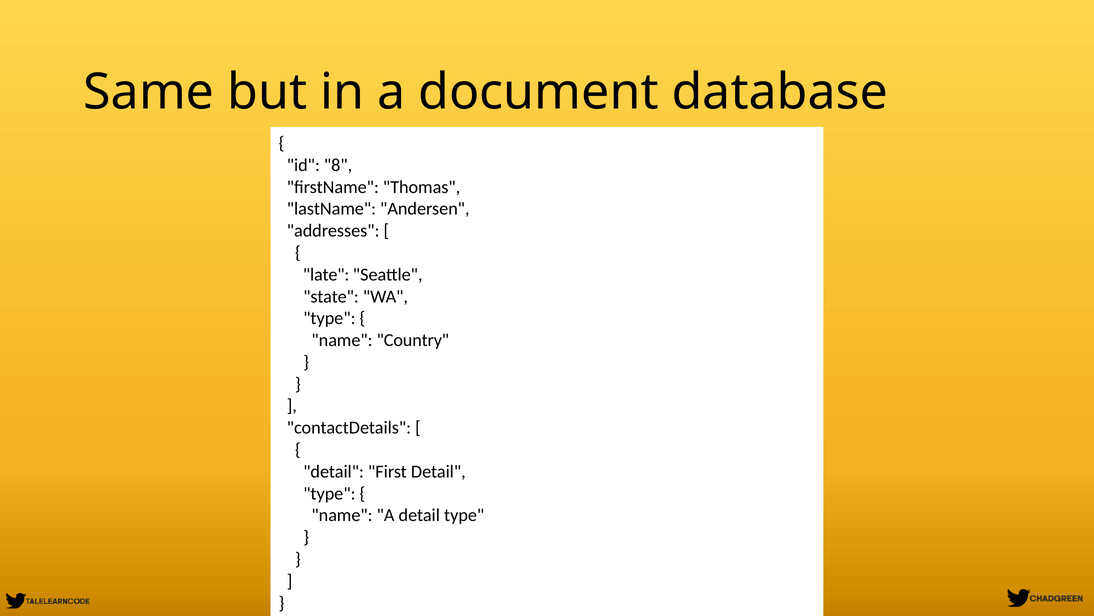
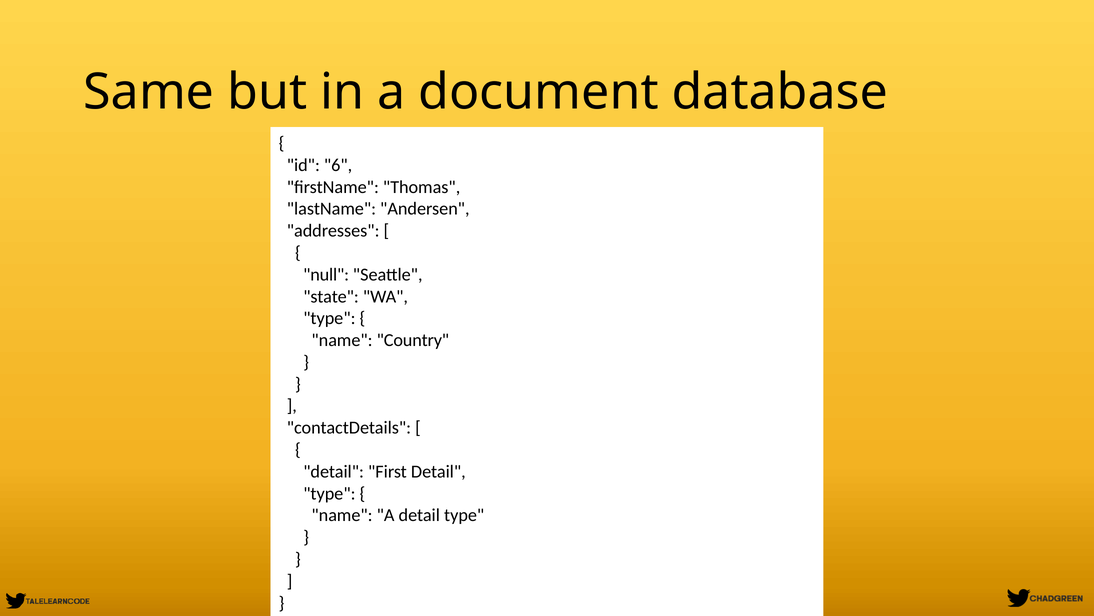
8: 8 -> 6
late: late -> null
